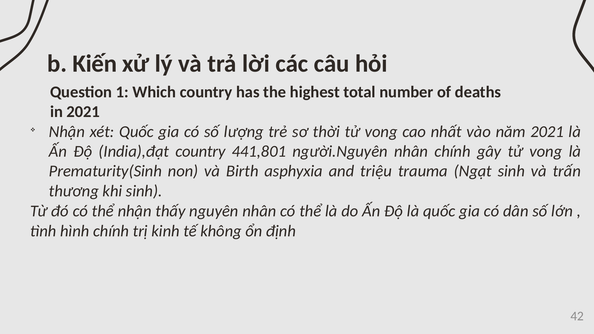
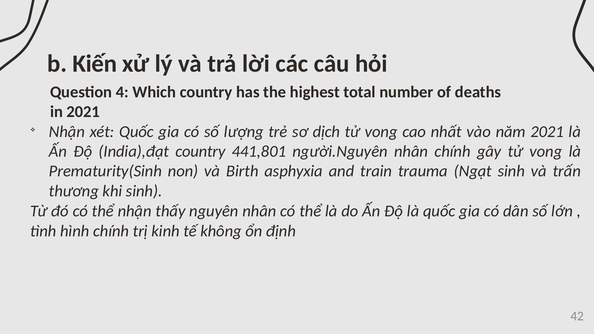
1: 1 -> 4
thời: thời -> dịch
triệu: triệu -> train
